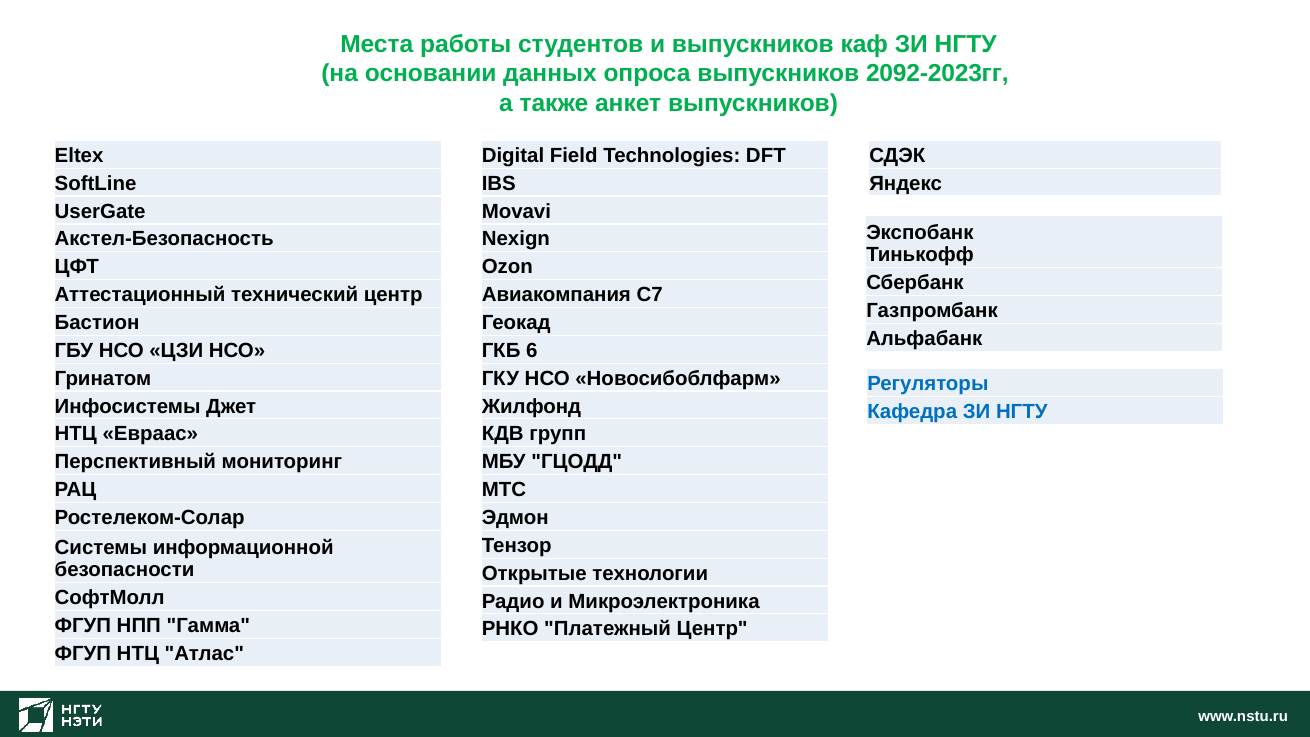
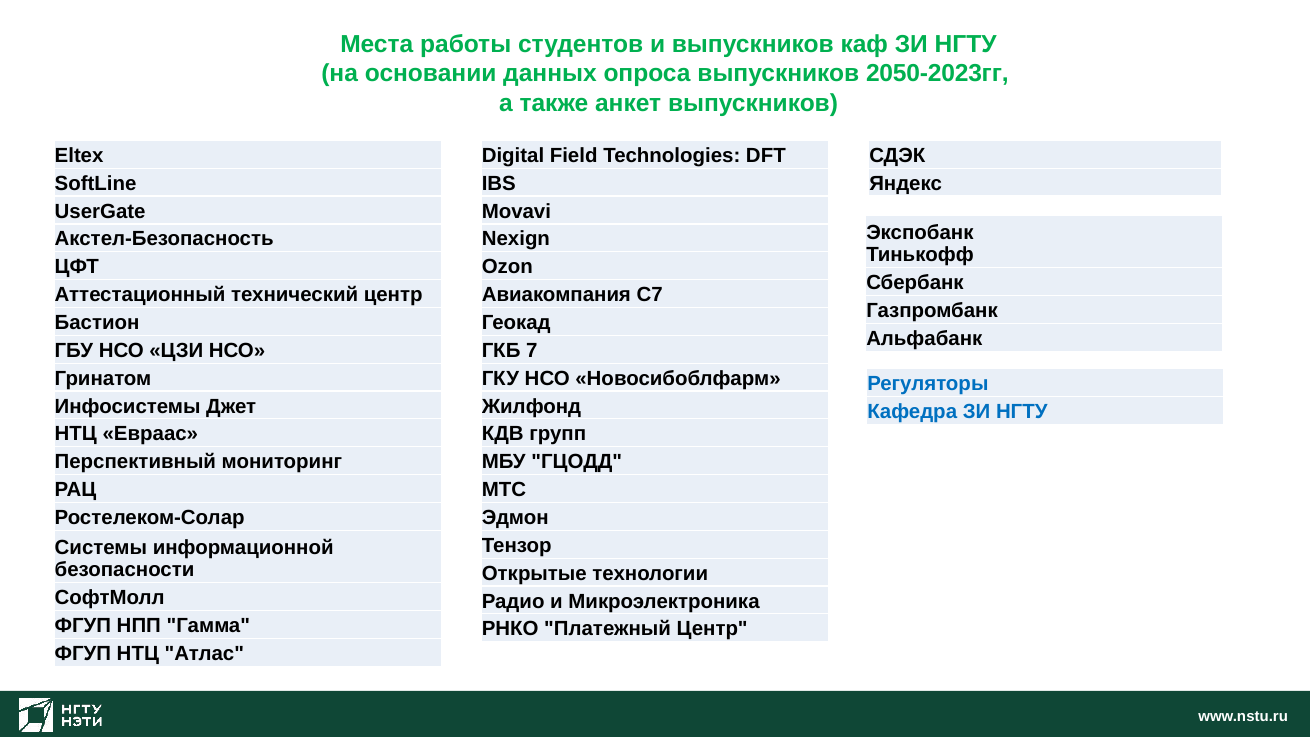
2092-2023гг: 2092-2023гг -> 2050-2023гг
6: 6 -> 7
